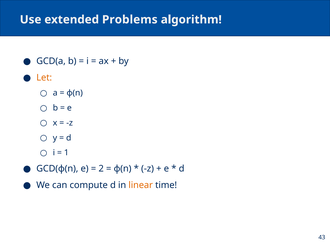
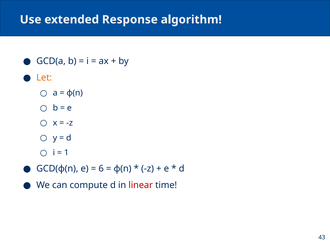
Problems: Problems -> Response
2: 2 -> 6
linear colour: orange -> red
